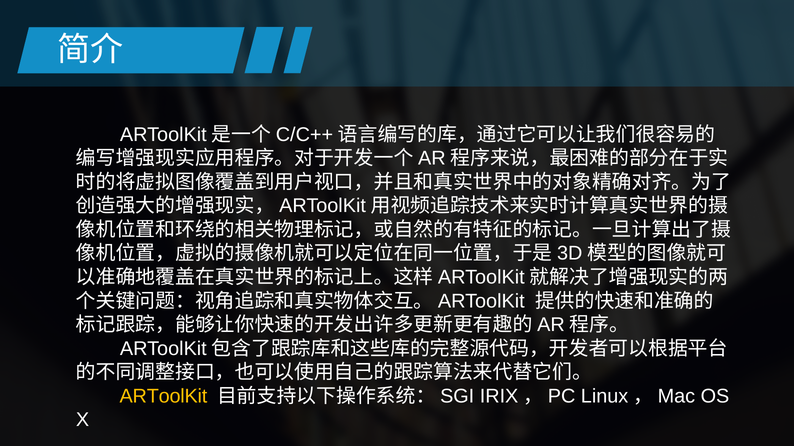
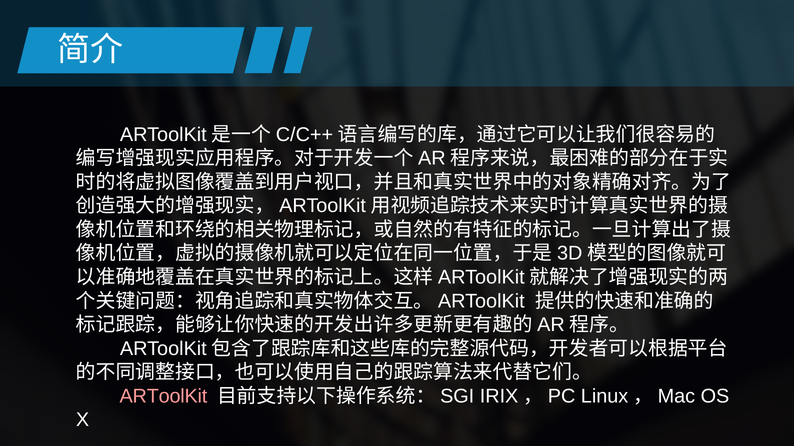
ARToolKit colour: yellow -> pink
